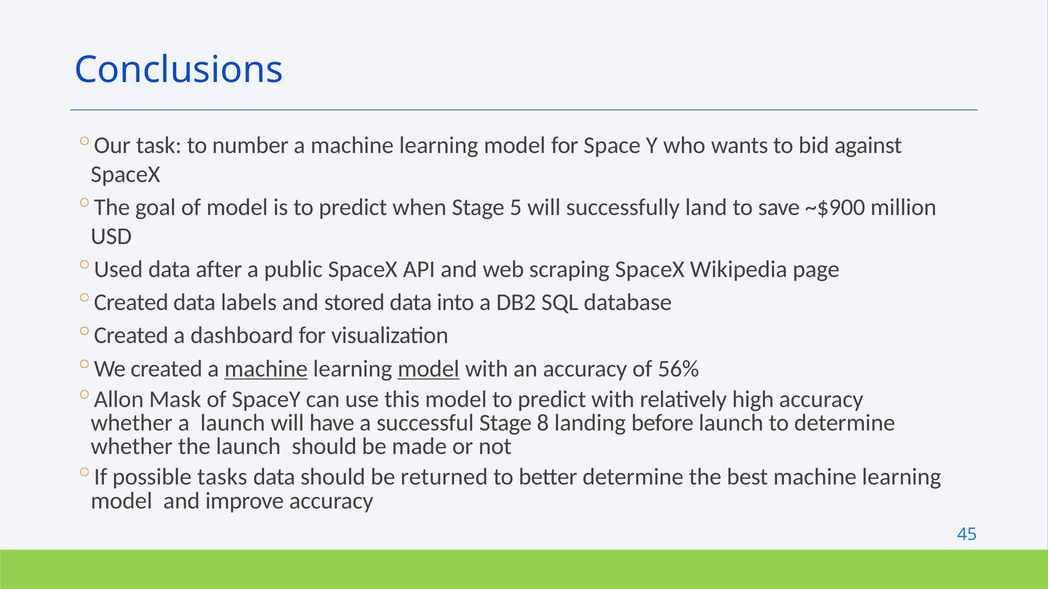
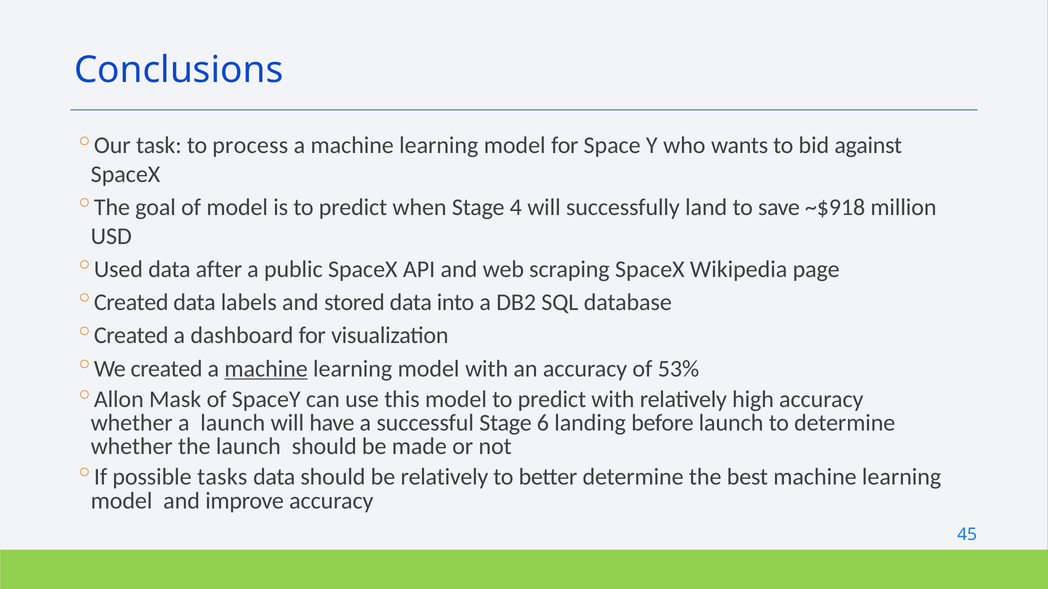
number: number -> process
5: 5 -> 4
~$900: ~$900 -> ~$918
model at (429, 369) underline: present -> none
56%: 56% -> 53%
8: 8 -> 6
be returned: returned -> relatively
